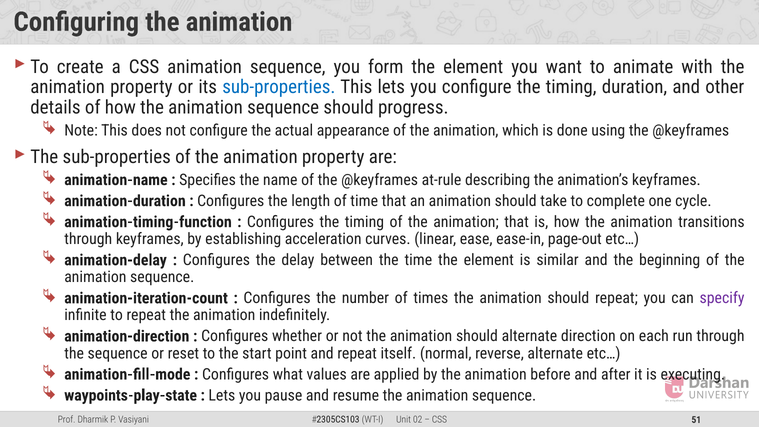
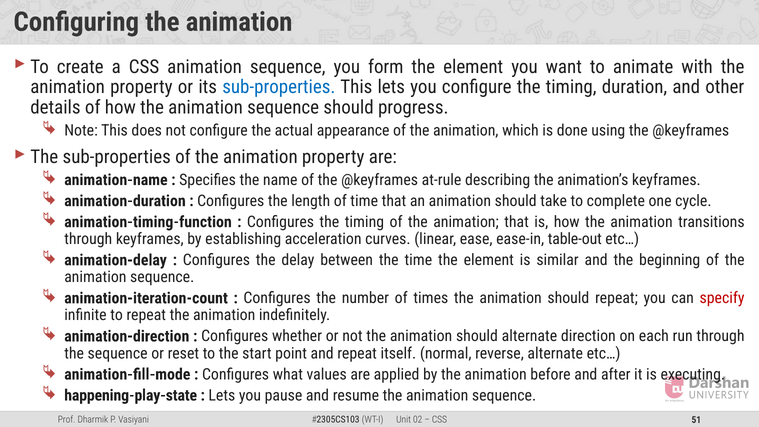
page-out: page-out -> table-out
specify colour: purple -> red
waypoints-play-state: waypoints-play-state -> happening-play-state
